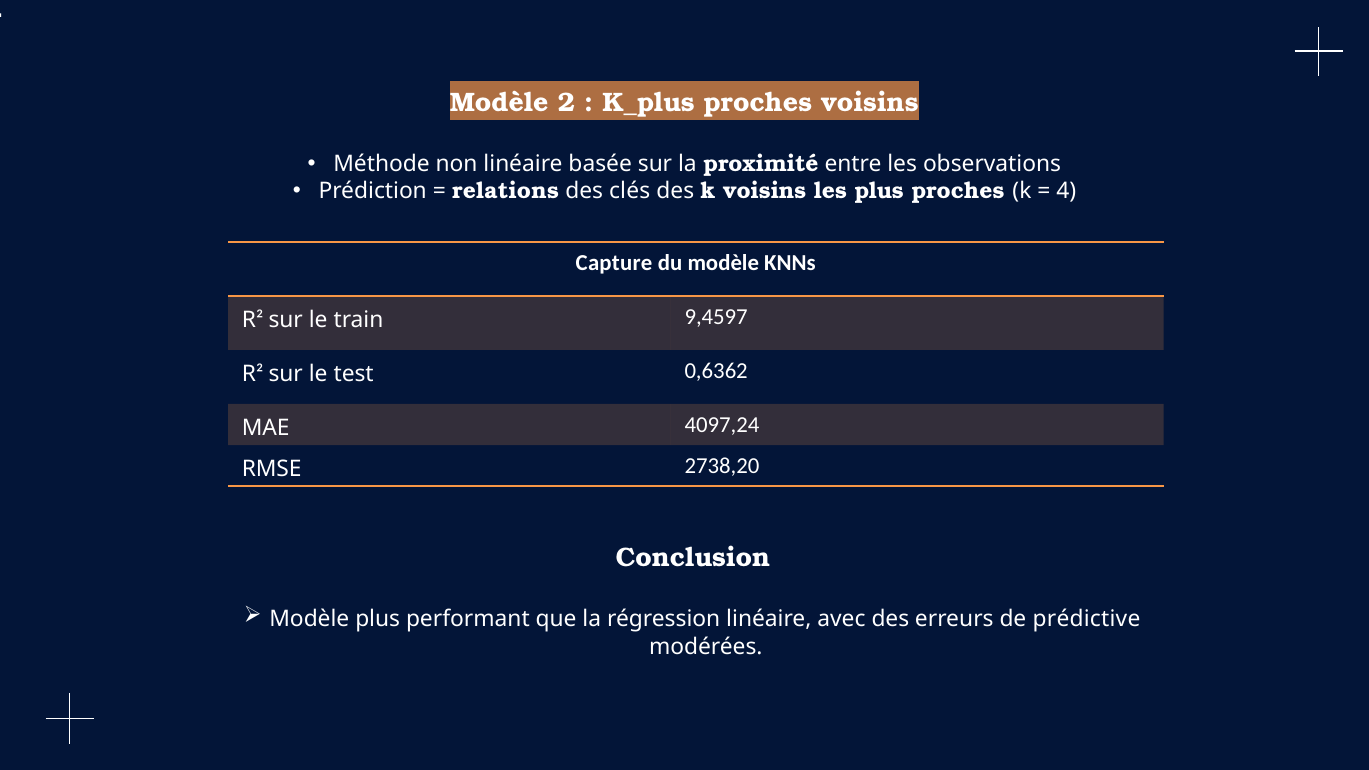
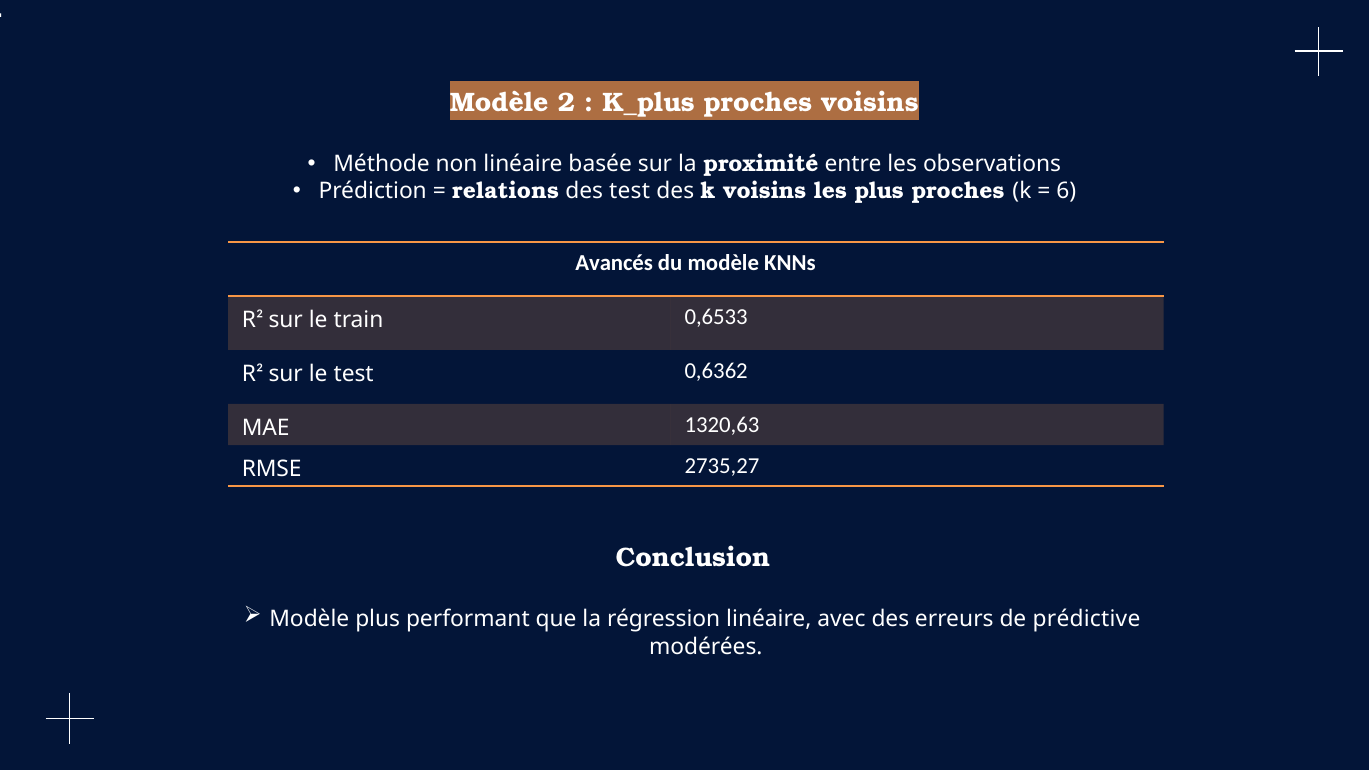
des clés: clés -> test
4: 4 -> 6
Capture: Capture -> Avancés
9,4597: 9,4597 -> 0,6533
4097,24: 4097,24 -> 1320,63
2738,20: 2738,20 -> 2735,27
